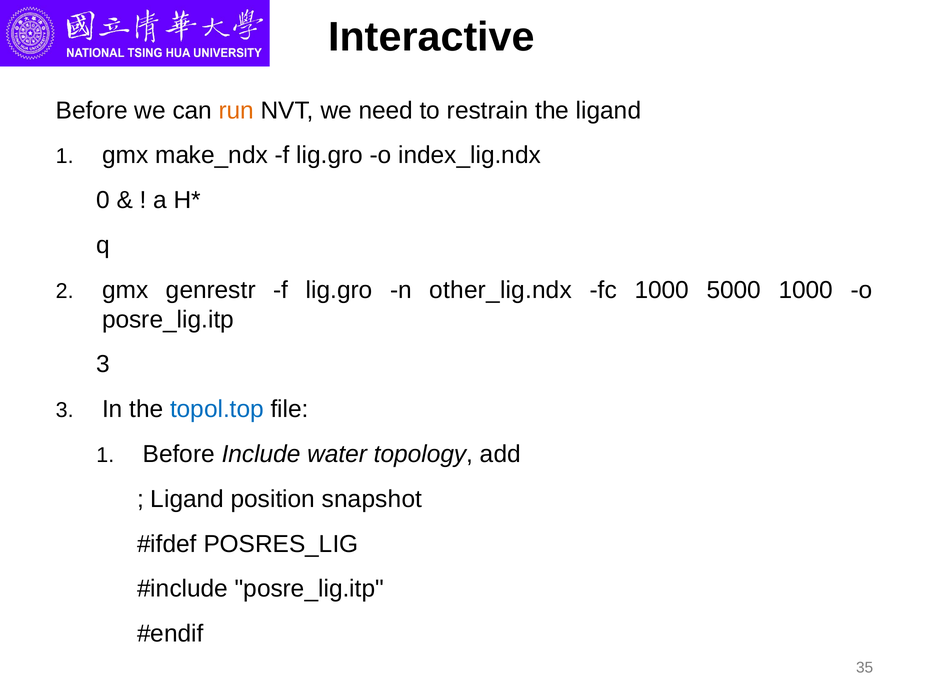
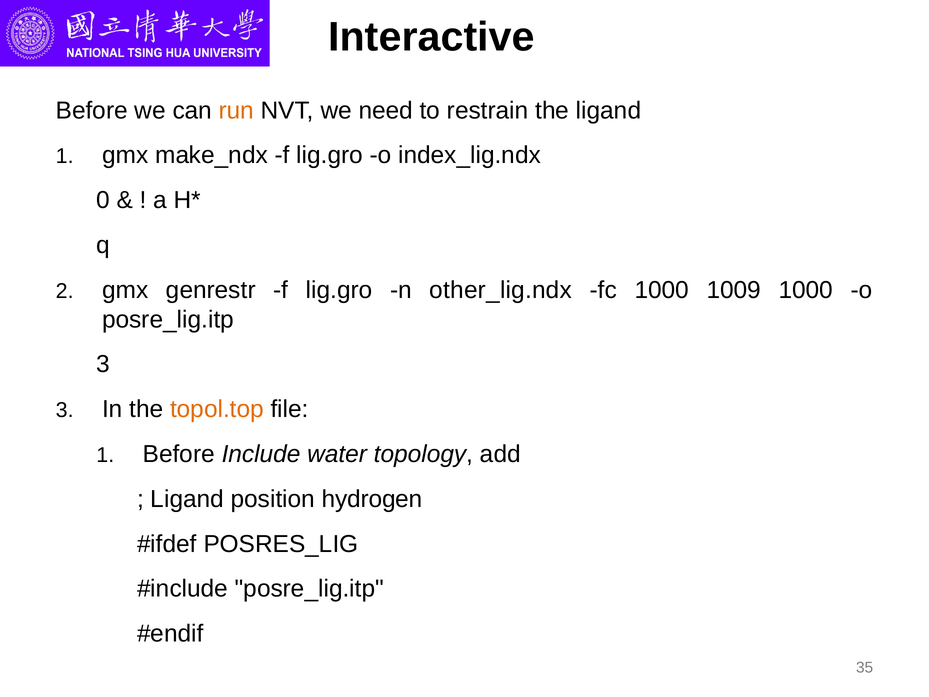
5000: 5000 -> 1009
topol.top colour: blue -> orange
snapshot: snapshot -> hydrogen
